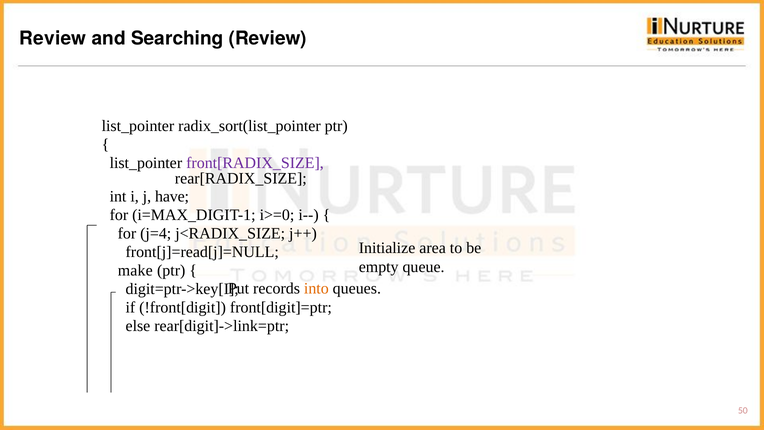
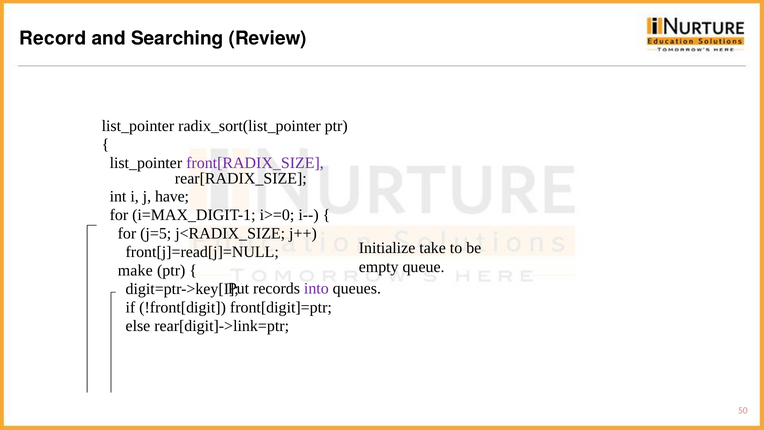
Review at (53, 38): Review -> Record
j=4: j=4 -> j=5
area: area -> take
into colour: orange -> purple
